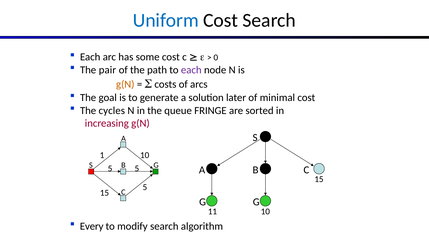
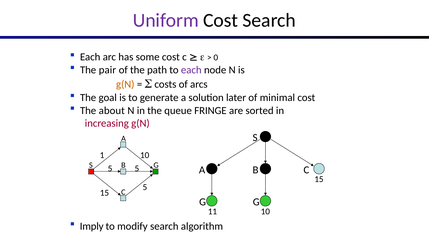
Uniform colour: blue -> purple
cycles: cycles -> about
Every: Every -> Imply
